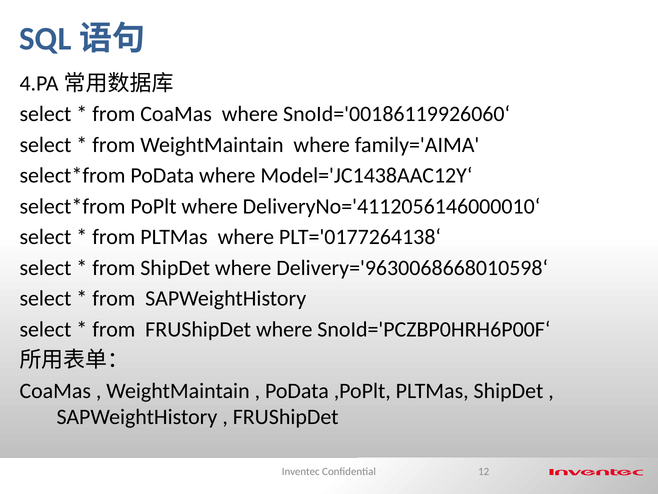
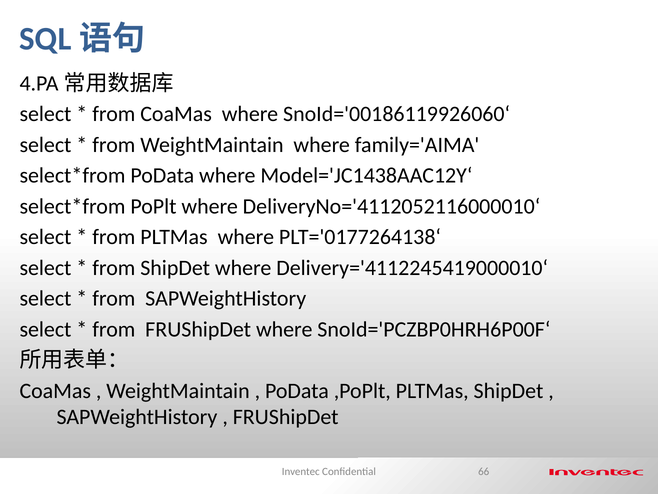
DeliveryNo='4112056146000010‘: DeliveryNo='4112056146000010‘ -> DeliveryNo='4112052116000010‘
Delivery='9630068668010598‘: Delivery='9630068668010598‘ -> Delivery='4112245419000010‘
12: 12 -> 66
